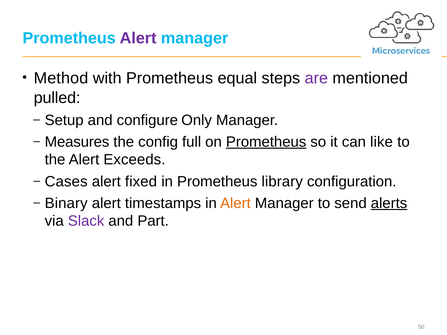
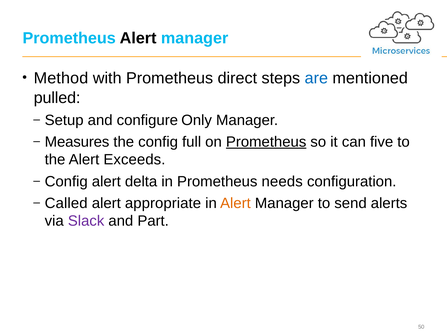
Alert at (138, 38) colour: purple -> black
equal: equal -> direct
are colour: purple -> blue
like: like -> five
Cases at (66, 182): Cases -> Config
fixed: fixed -> delta
library: library -> needs
Binary: Binary -> Called
timestamps: timestamps -> appropriate
alerts underline: present -> none
